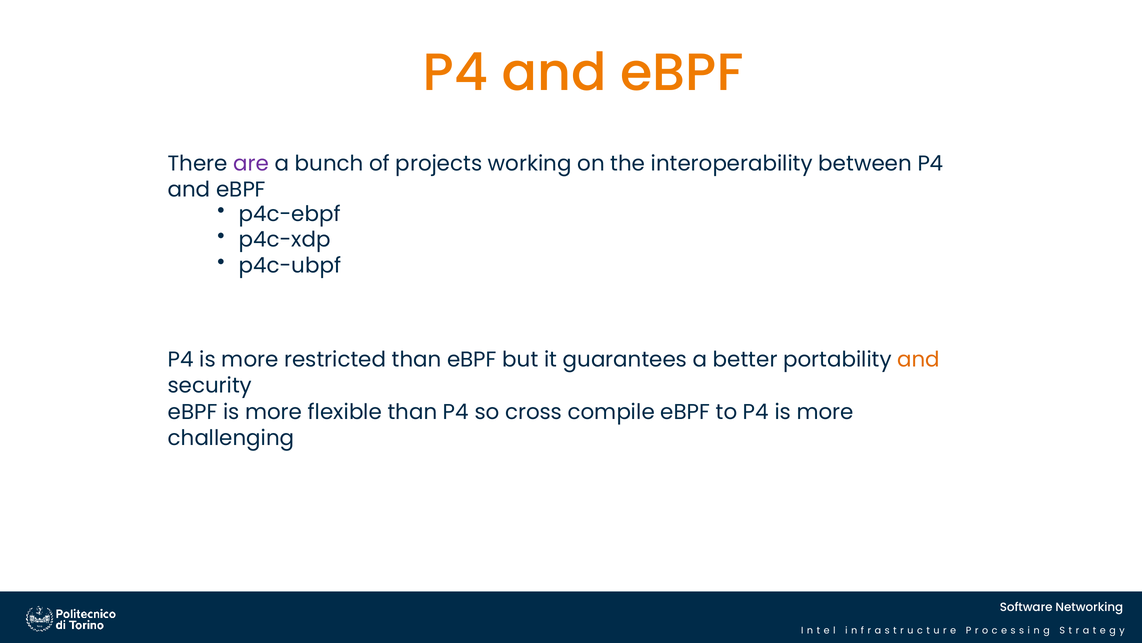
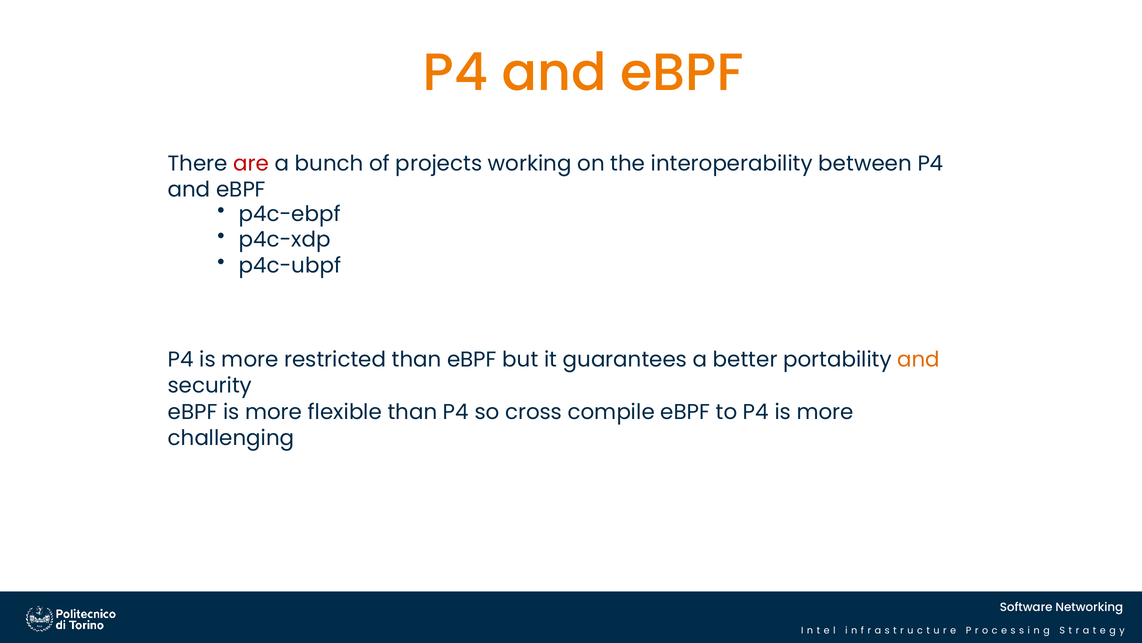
are colour: purple -> red
